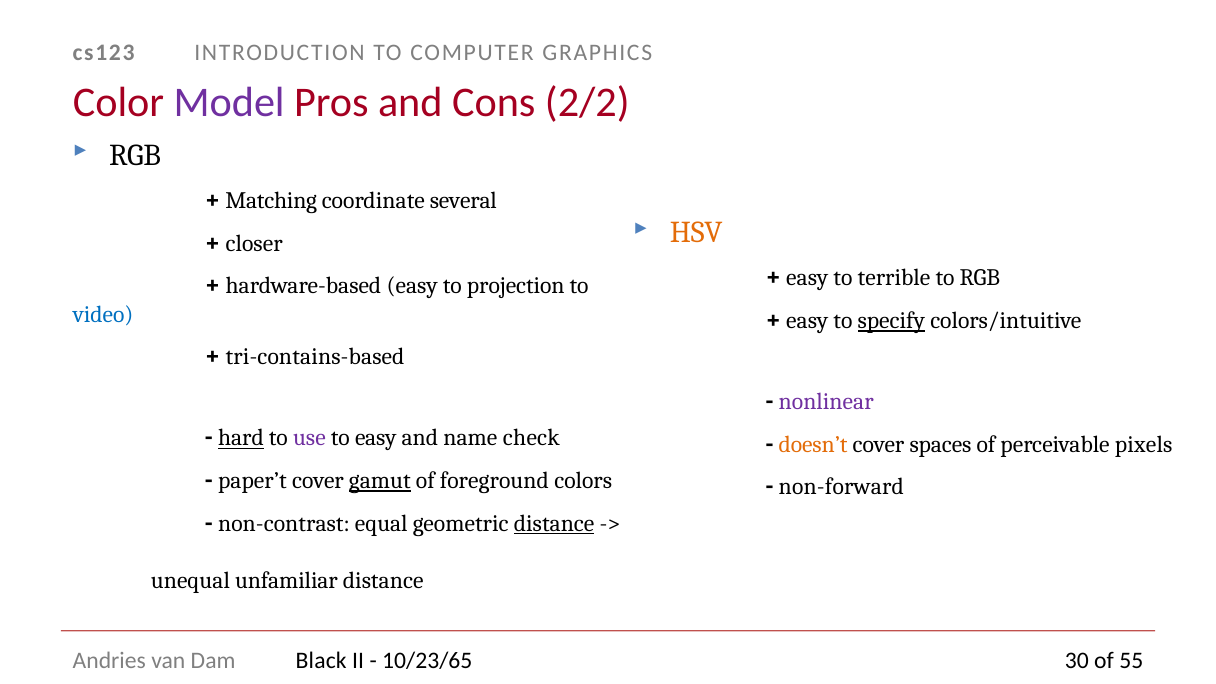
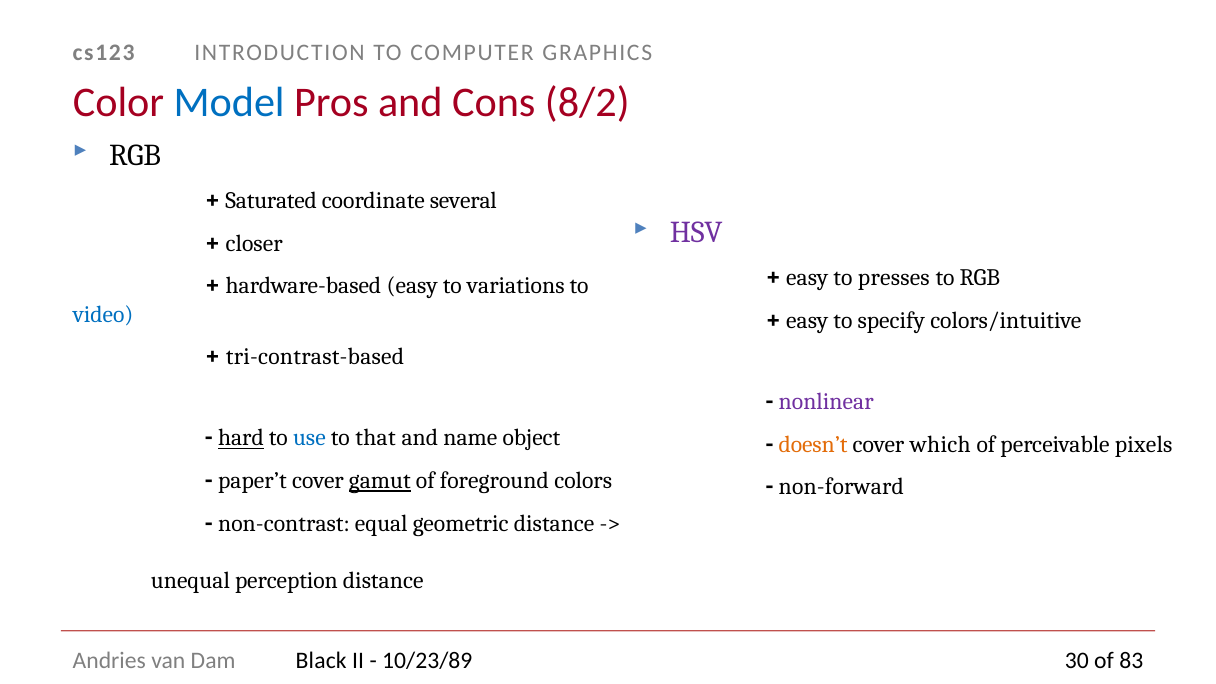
Model colour: purple -> blue
2/2: 2/2 -> 8/2
Matching: Matching -> Saturated
HSV colour: orange -> purple
terrible: terrible -> presses
projection: projection -> variations
specify underline: present -> none
tri-contains-based: tri-contains-based -> tri-contrast-based
use colour: purple -> blue
to easy: easy -> that
check: check -> object
spaces: spaces -> which
distance at (554, 523) underline: present -> none
unfamiliar: unfamiliar -> perception
10/23/65: 10/23/65 -> 10/23/89
55: 55 -> 83
